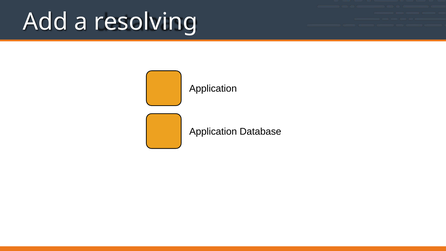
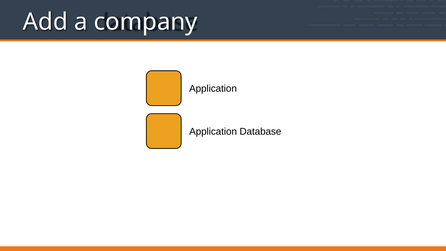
resolving: resolving -> company
